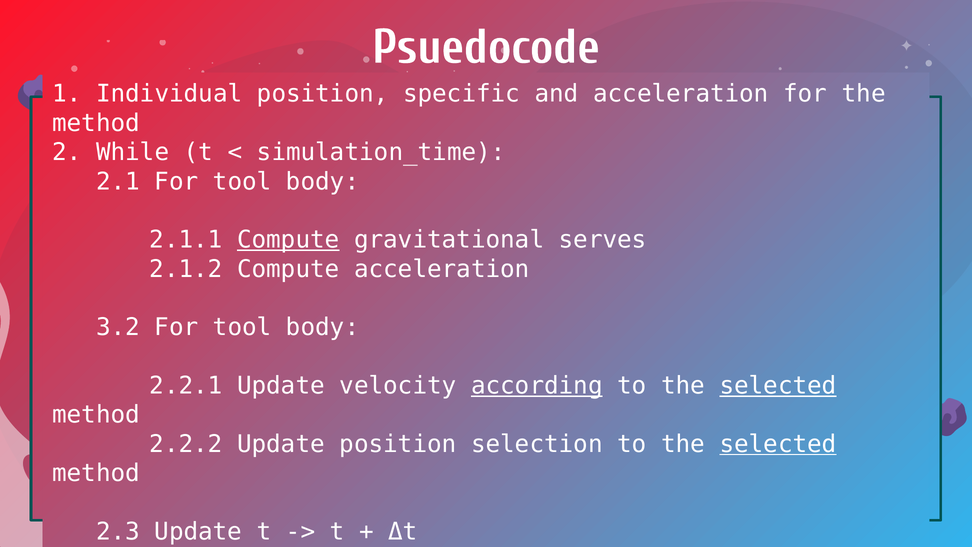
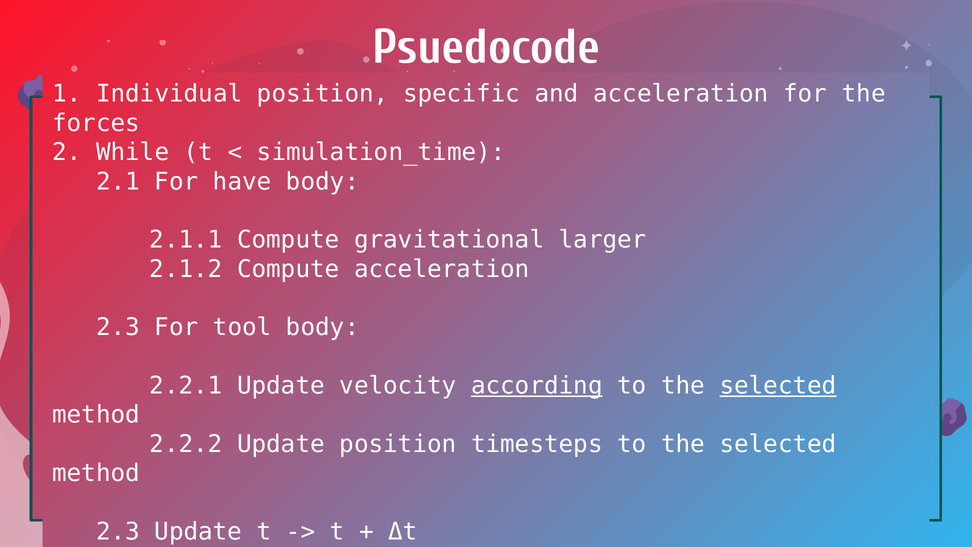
method at (96, 123): method -> forces
2.1 For tool: tool -> have
Compute at (288, 240) underline: present -> none
serves: serves -> larger
3.2 at (118, 327): 3.2 -> 2.3
selection: selection -> timesteps
selected at (778, 444) underline: present -> none
